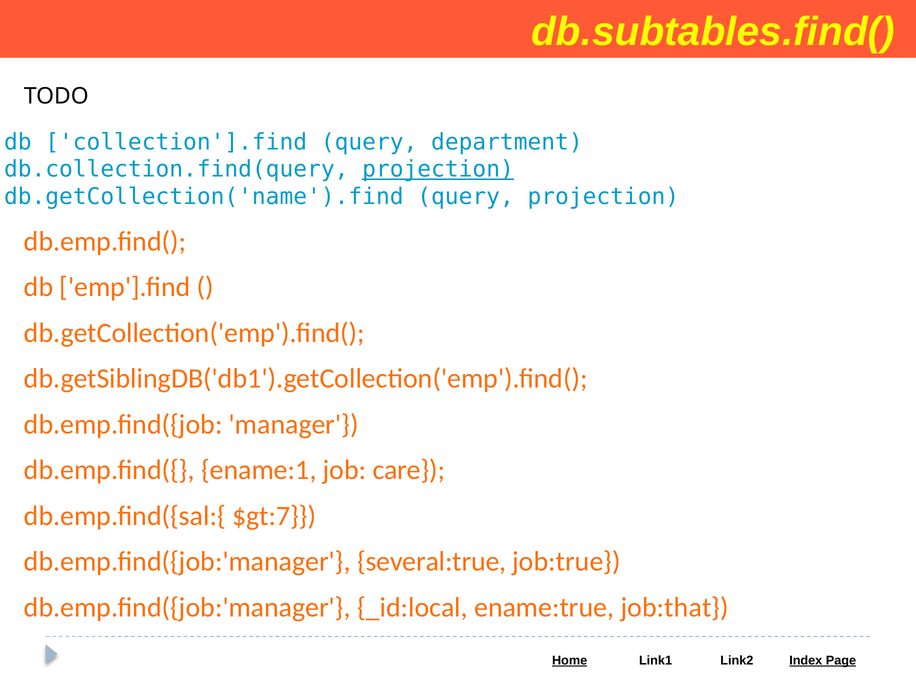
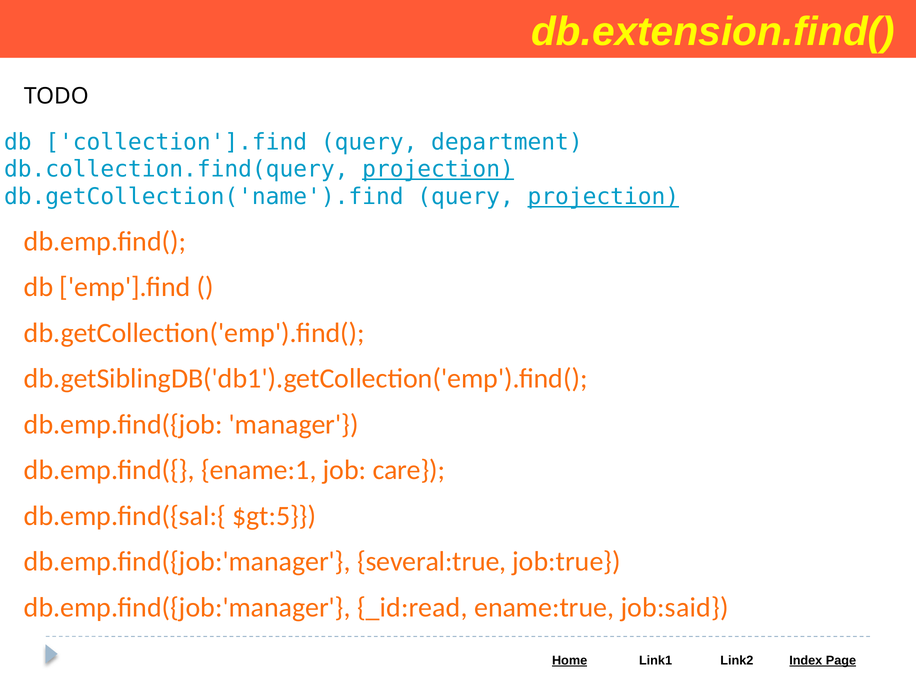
db.subtables.find(: db.subtables.find( -> db.extension.find(
projection at (603, 197) underline: none -> present
$gt:7: $gt:7 -> $gt:5
_id:local: _id:local -> _id:read
job:that: job:that -> job:said
